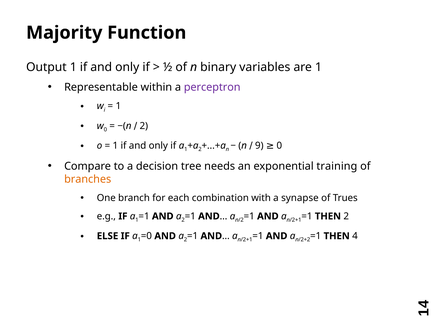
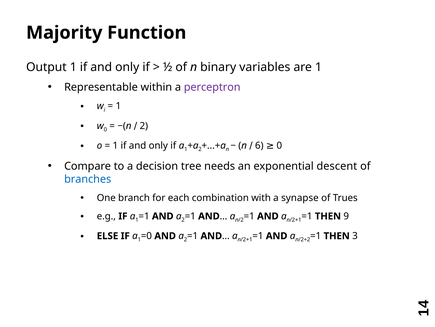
9: 9 -> 6
training: training -> descent
branches colour: orange -> blue
THEN 2: 2 -> 9
THEN 4: 4 -> 3
